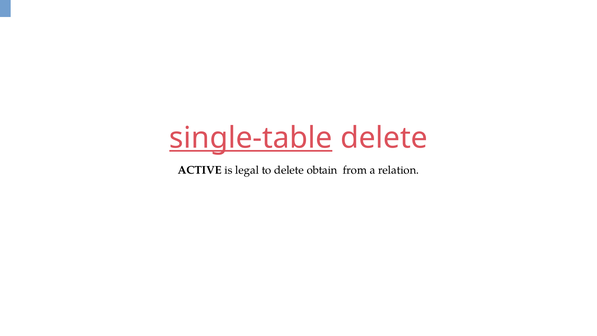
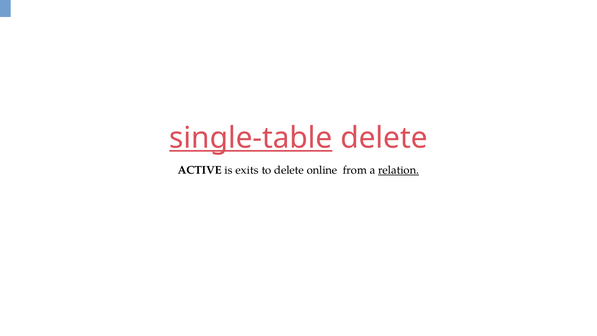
legal: legal -> exits
obtain: obtain -> online
relation underline: none -> present
